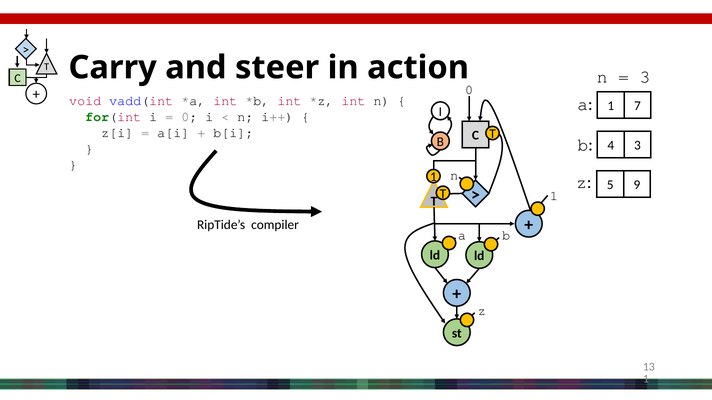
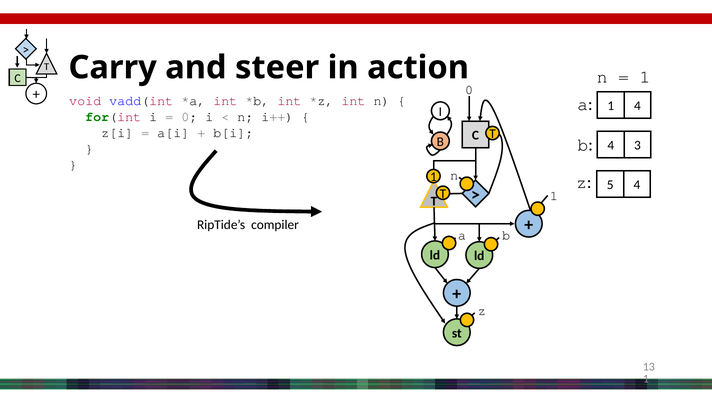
3 at (645, 77): 3 -> 1
1 7: 7 -> 4
5 9: 9 -> 4
